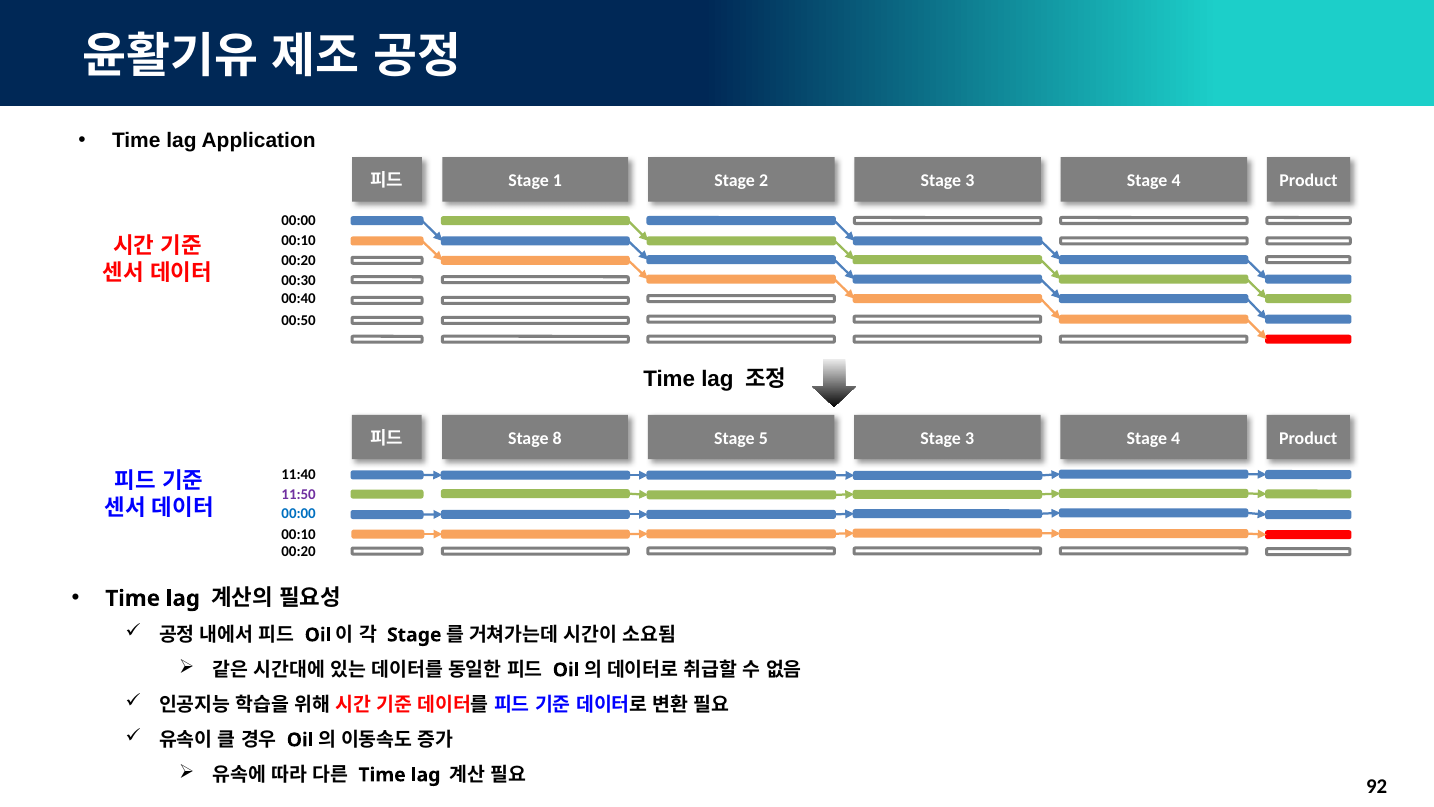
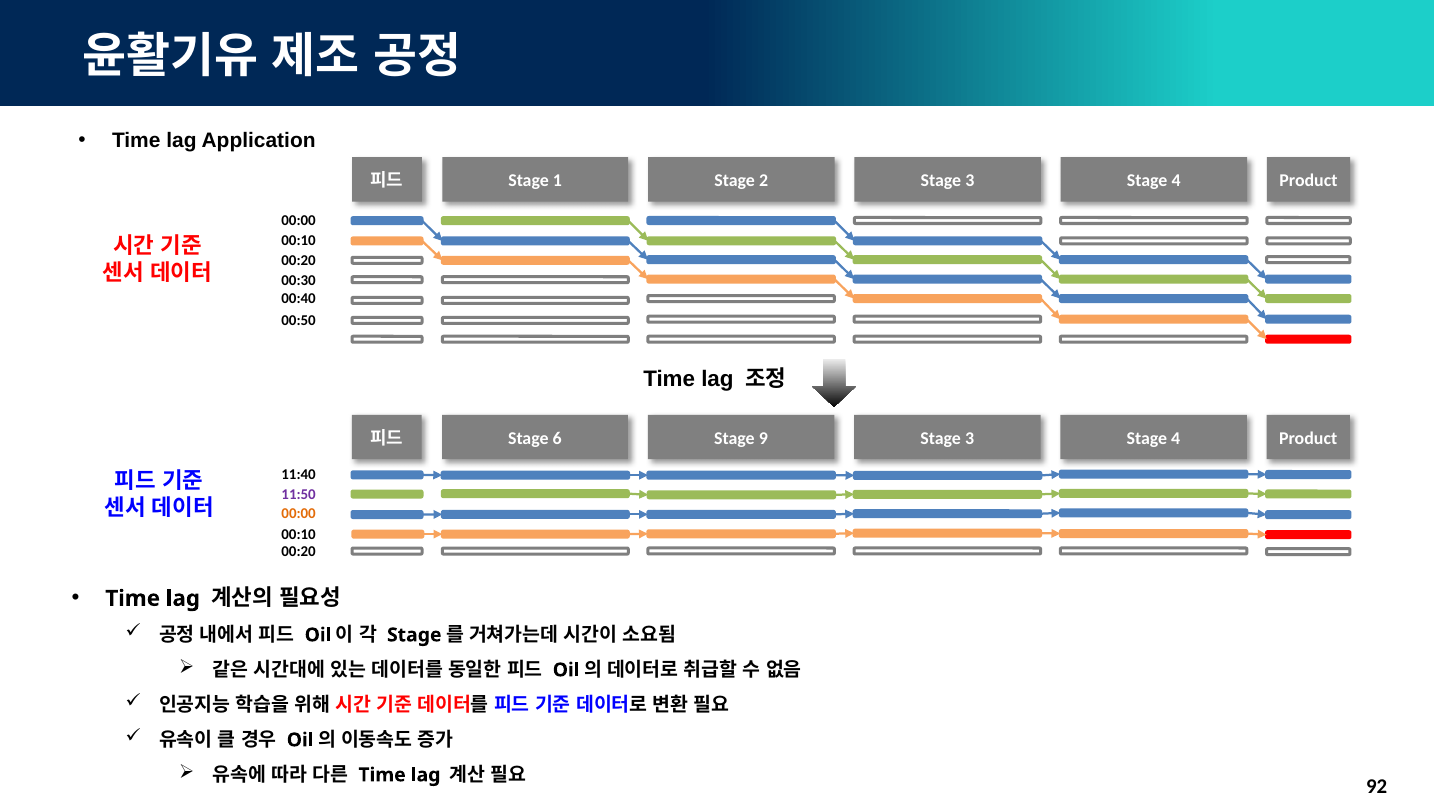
8: 8 -> 6
5: 5 -> 9
00:00 at (299, 514) colour: blue -> orange
